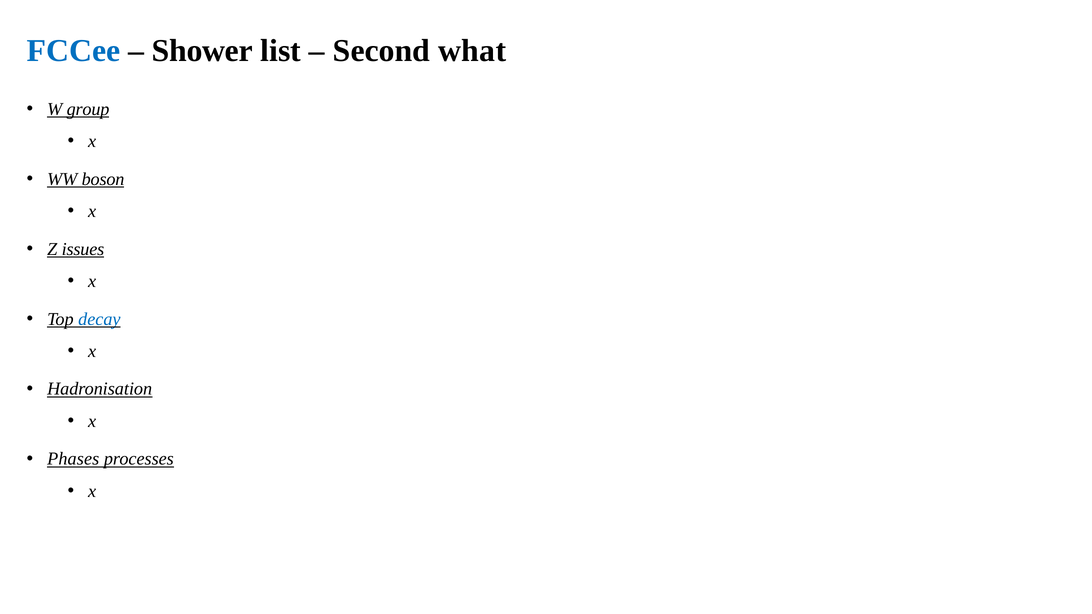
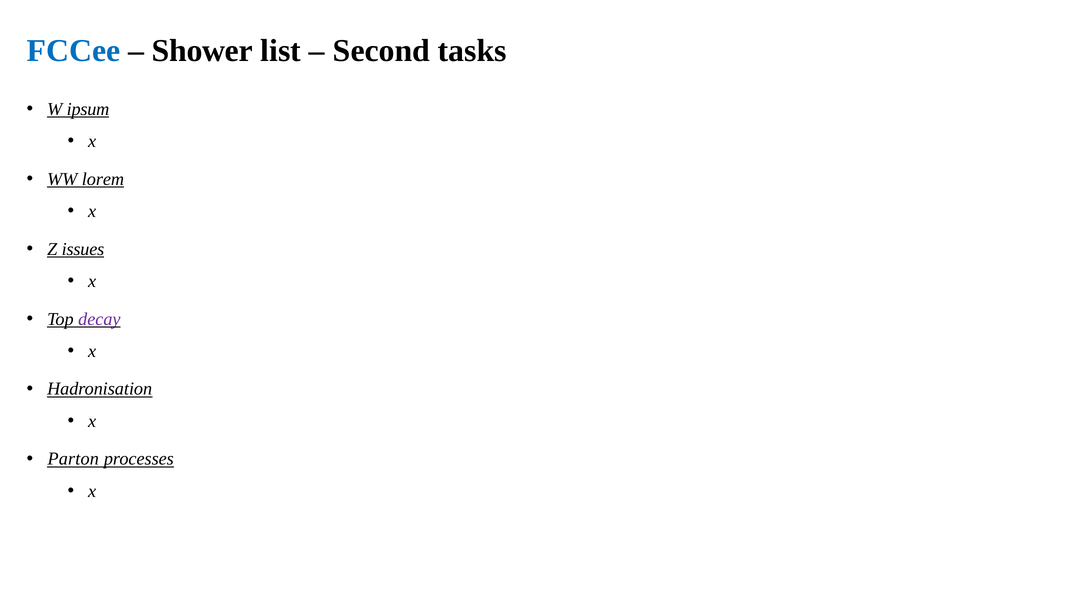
what: what -> tasks
group: group -> ipsum
boson: boson -> lorem
decay colour: blue -> purple
Phases: Phases -> Parton
